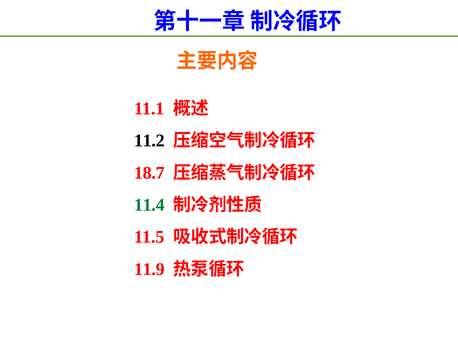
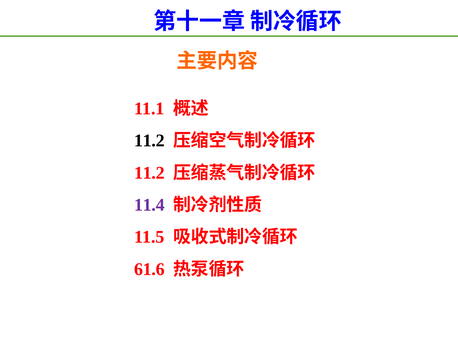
18.7 at (149, 173): 18.7 -> 11.2
11.4 colour: green -> purple
11.9: 11.9 -> 61.6
